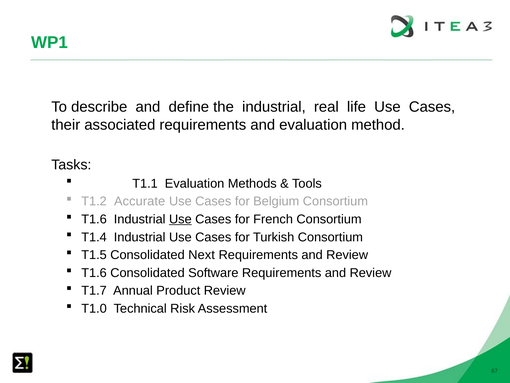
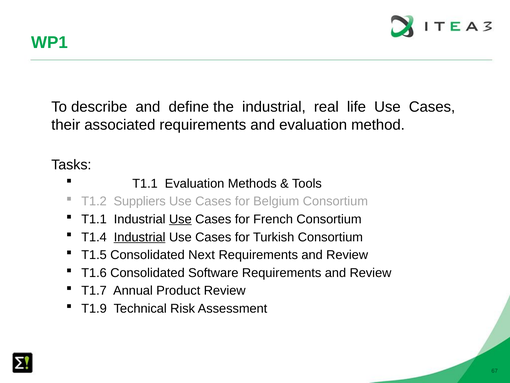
Accurate: Accurate -> Suppliers
T1.6 at (94, 219): T1.6 -> T1.1
Industrial at (140, 237) underline: none -> present
T1.0: T1.0 -> T1.9
